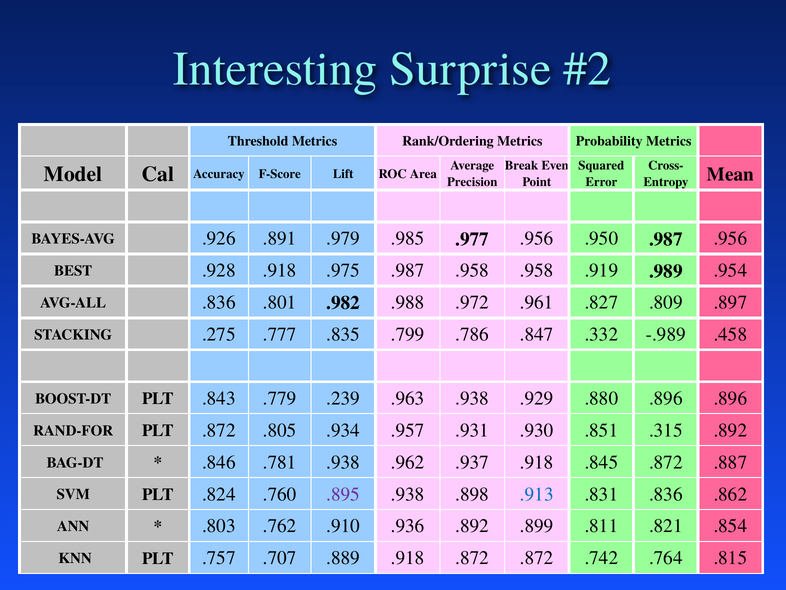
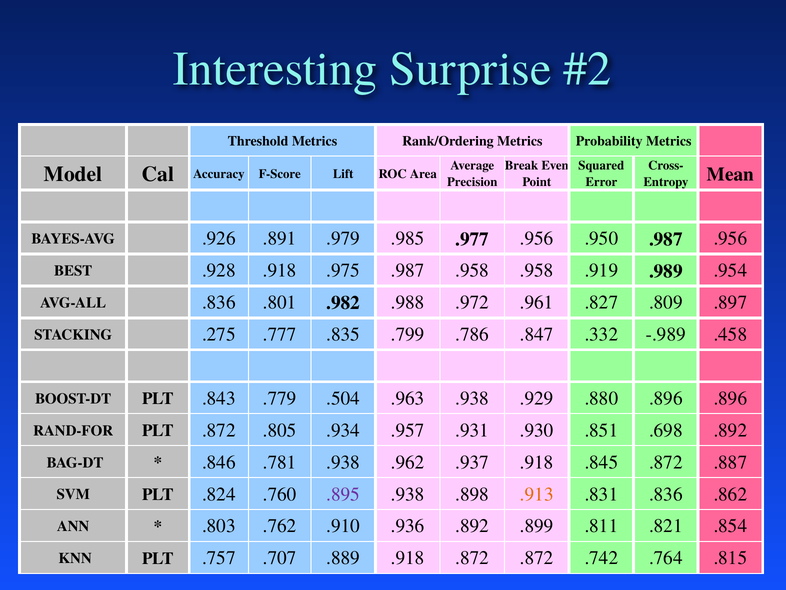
.239: .239 -> .504
.315: .315 -> .698
.913 colour: blue -> orange
